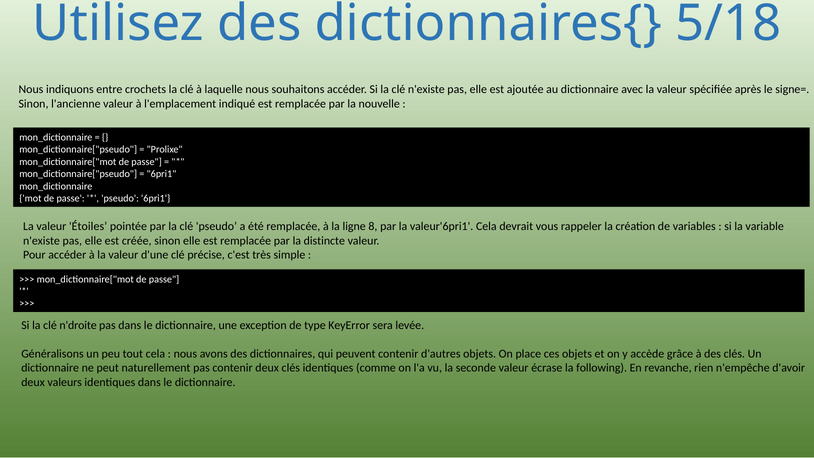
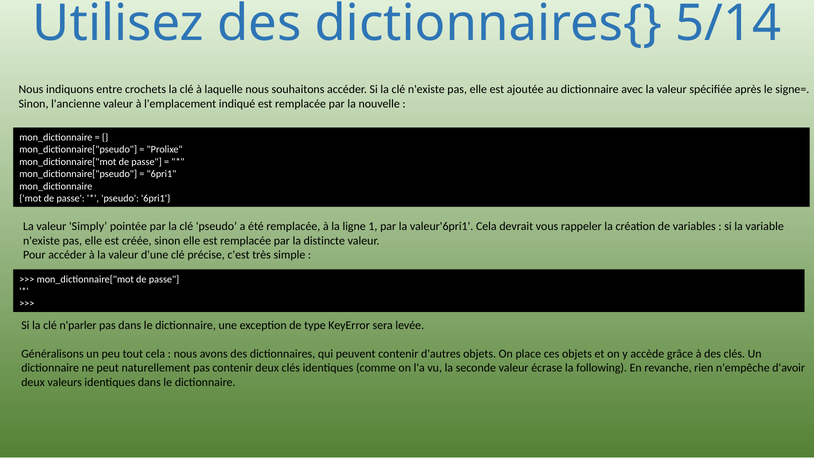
5/18: 5/18 -> 5/14
Étoiles: Étoiles -> Simply
8: 8 -> 1
n'droite: n'droite -> n'parler
